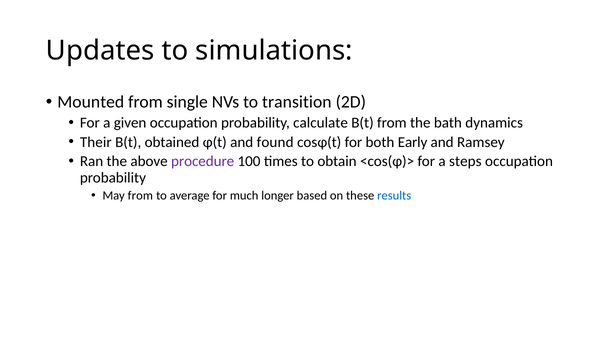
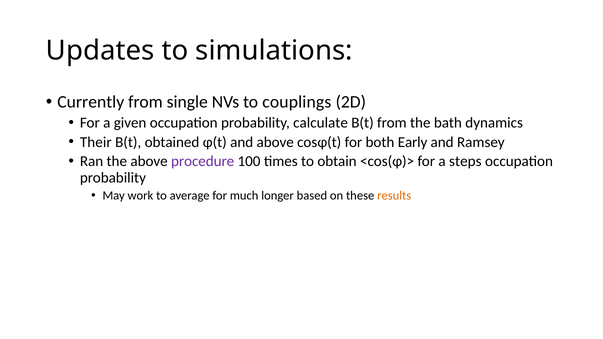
Mounted: Mounted -> Currently
transition: transition -> couplings
and found: found -> above
May from: from -> work
results colour: blue -> orange
